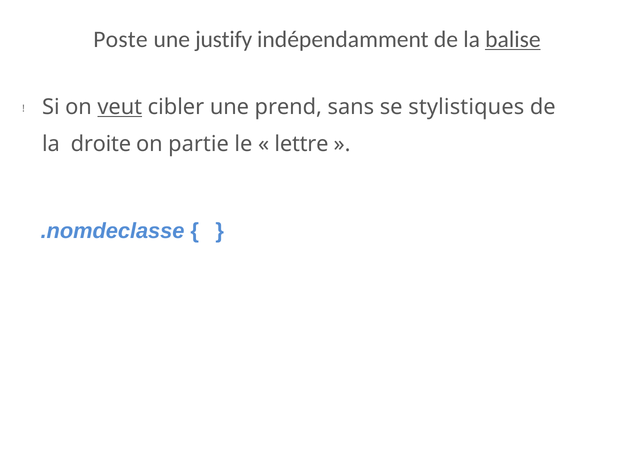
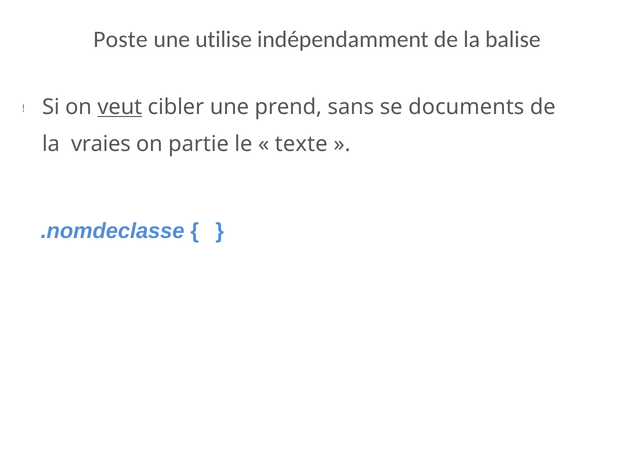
justify: justify -> utilise
balise underline: present -> none
stylistiques: stylistiques -> documents
droite: droite -> vraies
lettre: lettre -> texte
